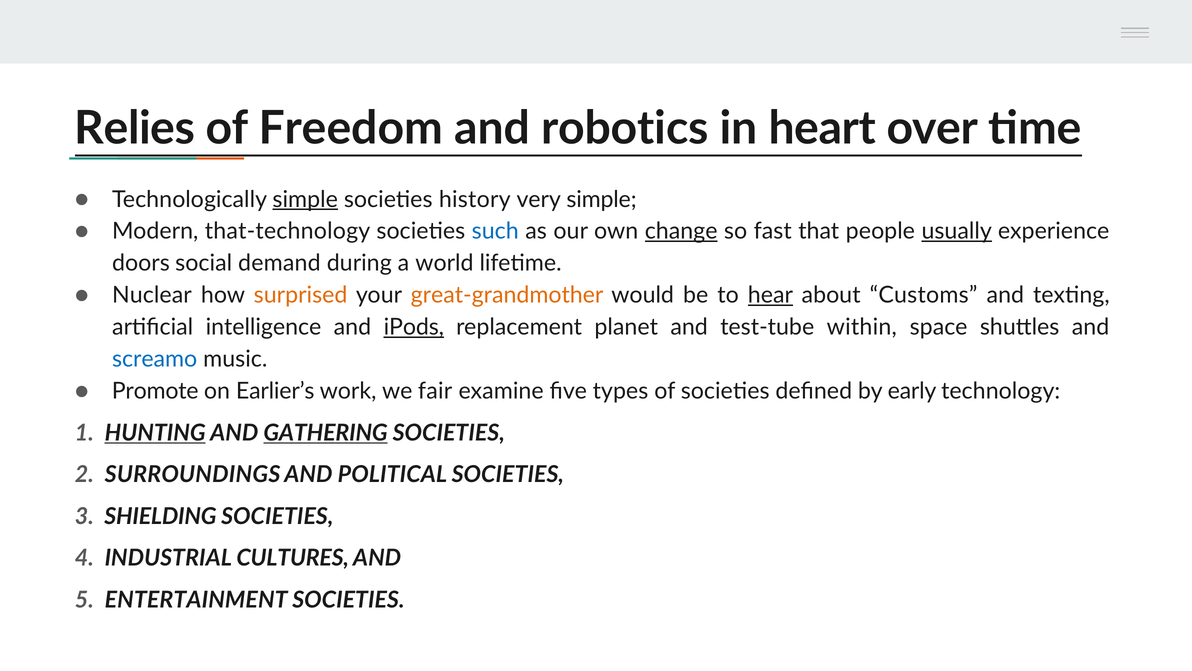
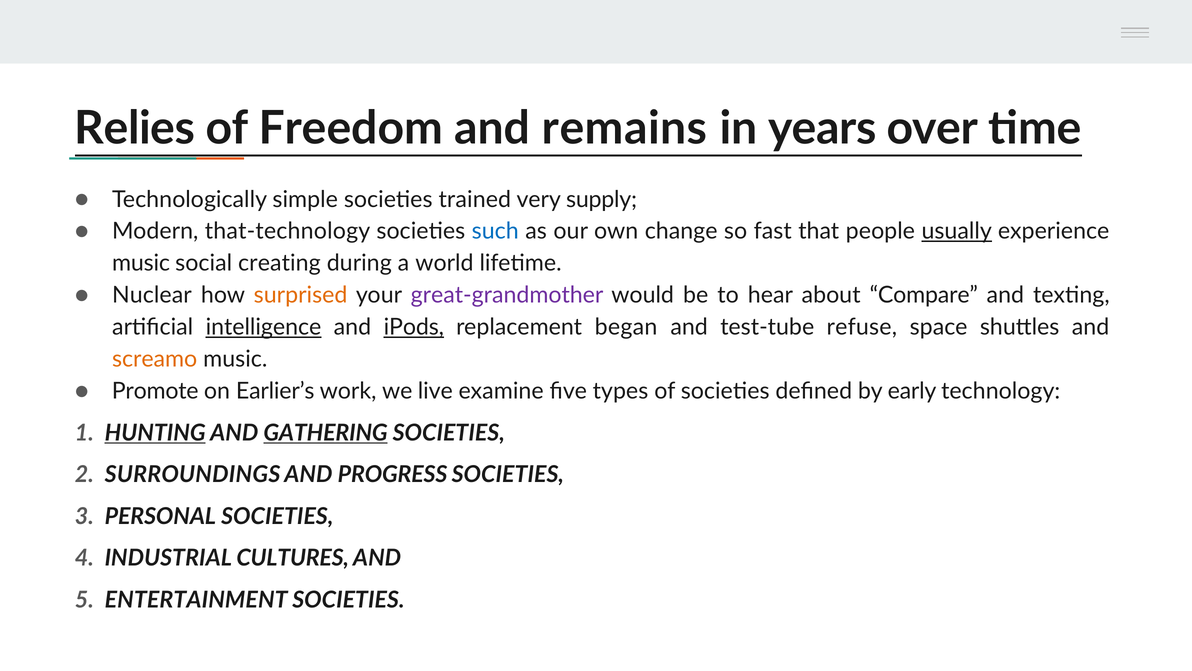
robotics: robotics -> remains
heart: heart -> years
simple at (305, 199) underline: present -> none
history: history -> trained
very simple: simple -> supply
change underline: present -> none
doors at (141, 263): doors -> music
demand: demand -> creating
great-grandmother colour: orange -> purple
hear underline: present -> none
Customs: Customs -> Compare
intelligence underline: none -> present
planet: planet -> began
within: within -> refuse
screamo colour: blue -> orange
fair: fair -> live
POLITICAL: POLITICAL -> PROGRESS
SHIELDING: SHIELDING -> PERSONAL
